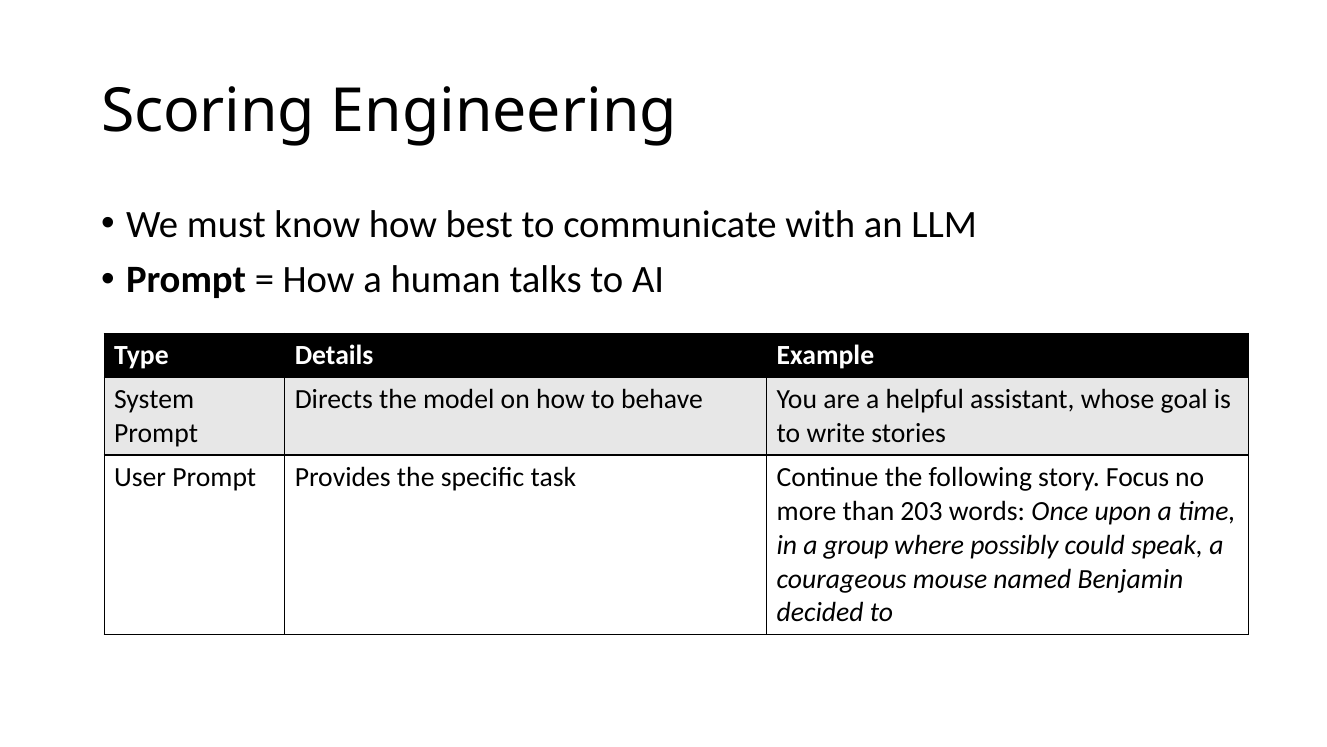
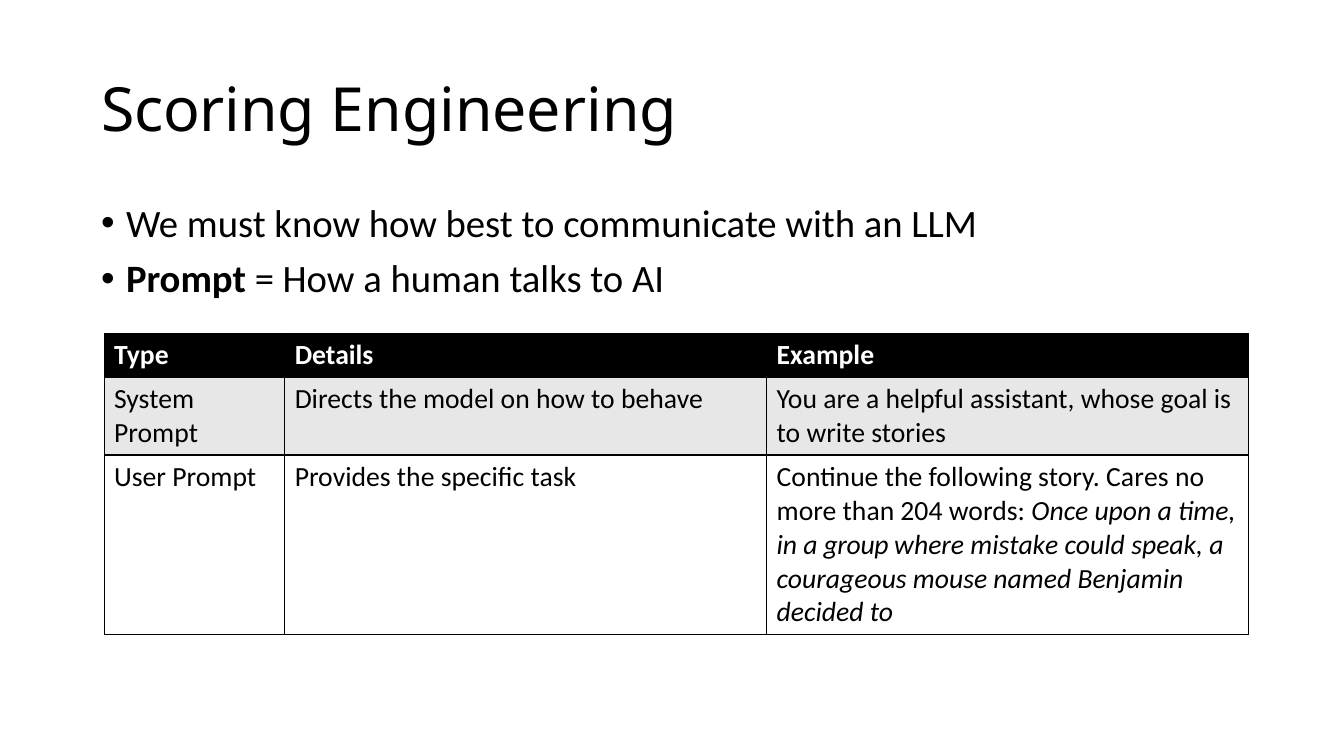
Focus: Focus -> Cares
203: 203 -> 204
possibly: possibly -> mistake
